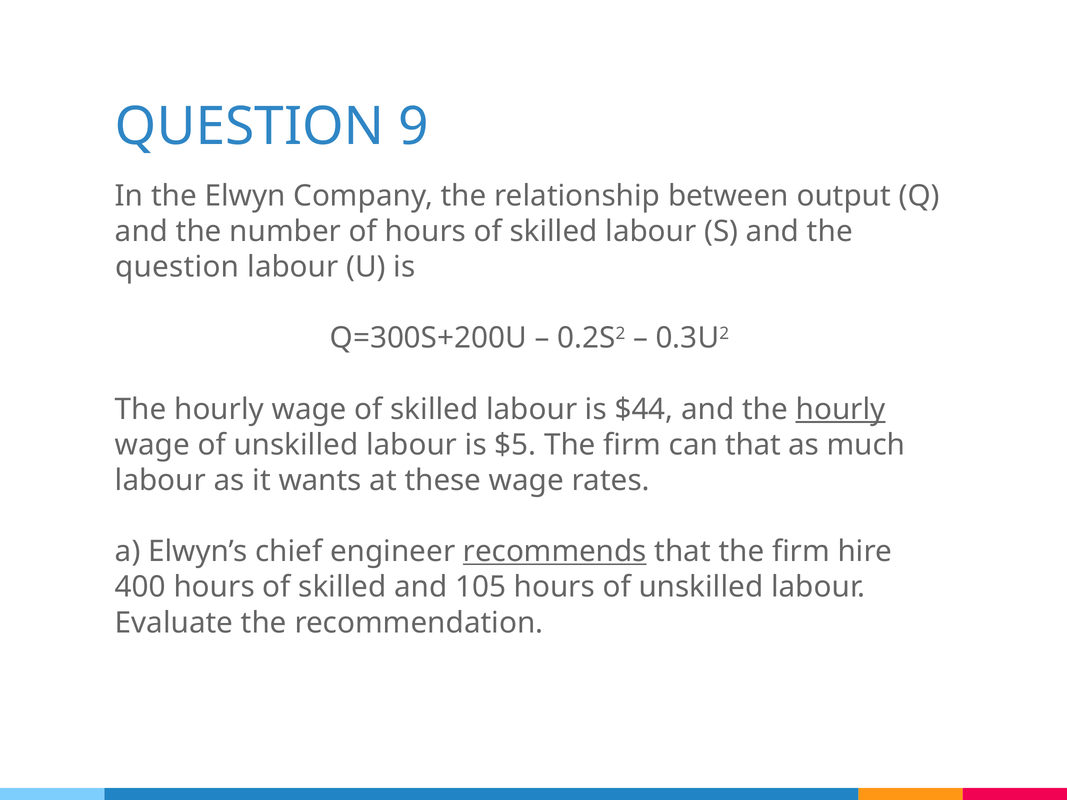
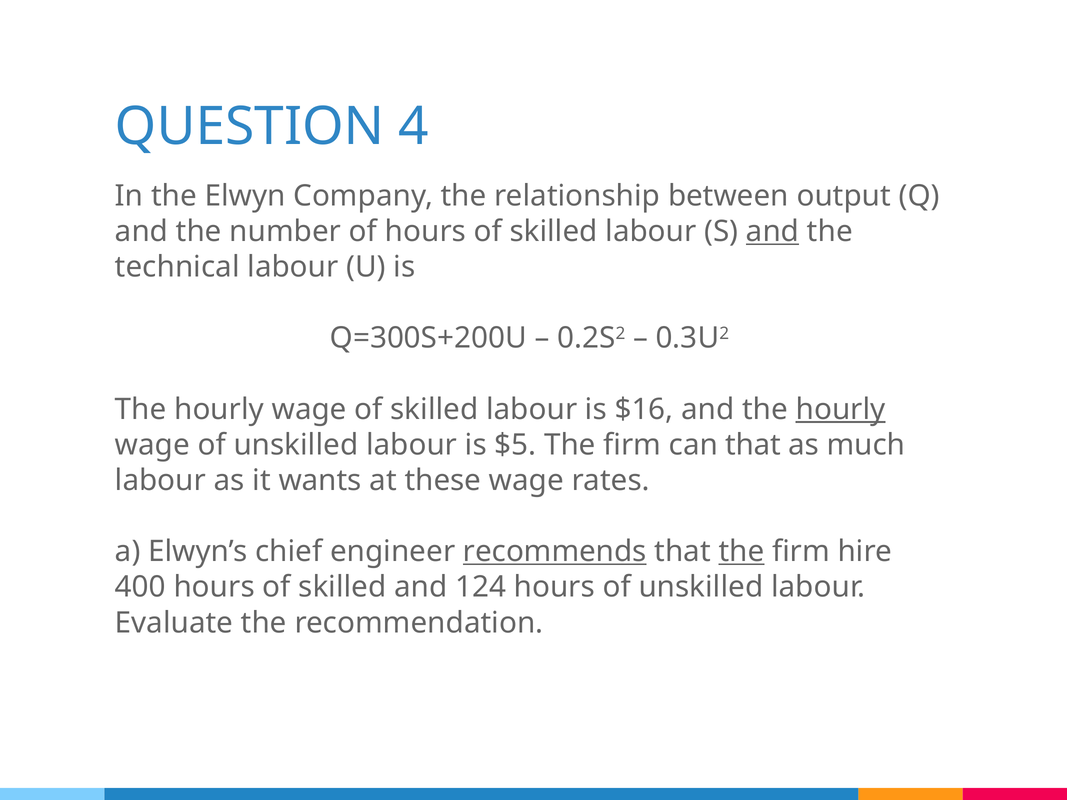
9: 9 -> 4
and at (773, 232) underline: none -> present
question at (177, 267): question -> technical
$44: $44 -> $16
the at (741, 552) underline: none -> present
105: 105 -> 124
